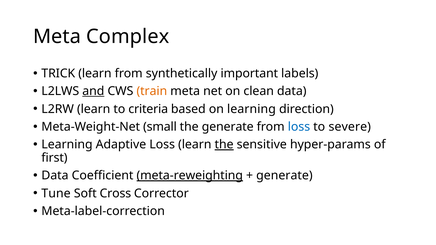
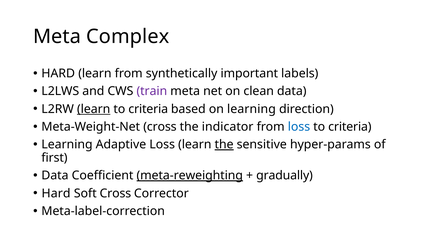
TRICK at (58, 73): TRICK -> HARD
and underline: present -> none
train colour: orange -> purple
learn at (94, 109) underline: none -> present
Meta-Weight-Net small: small -> cross
the generate: generate -> indicator
severe at (350, 127): severe -> criteria
generate at (284, 176): generate -> gradually
Tune at (56, 194): Tune -> Hard
